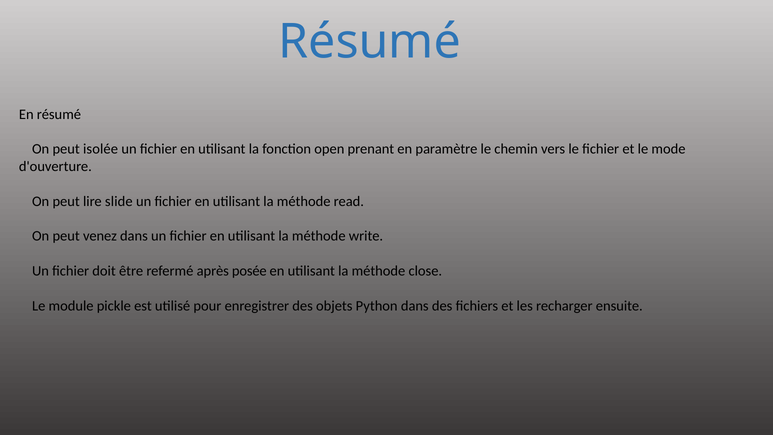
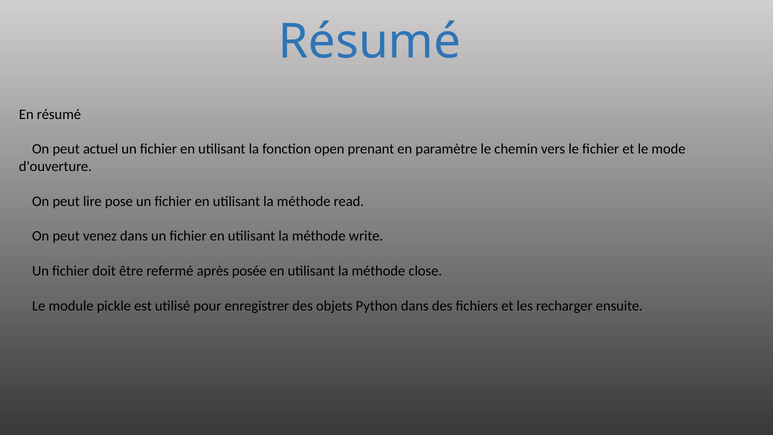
isolée: isolée -> actuel
slide: slide -> pose
